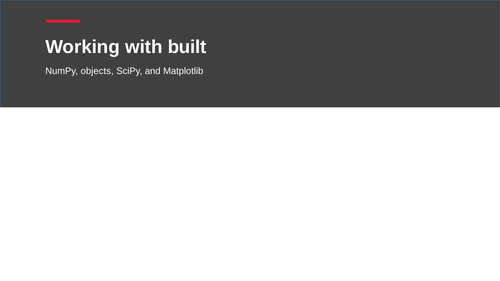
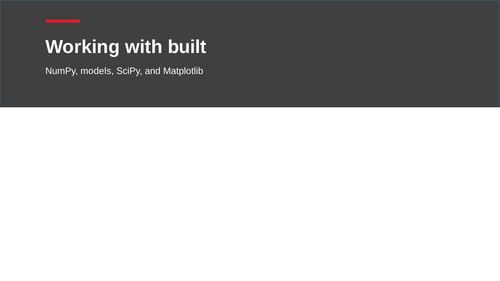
objects: objects -> models
